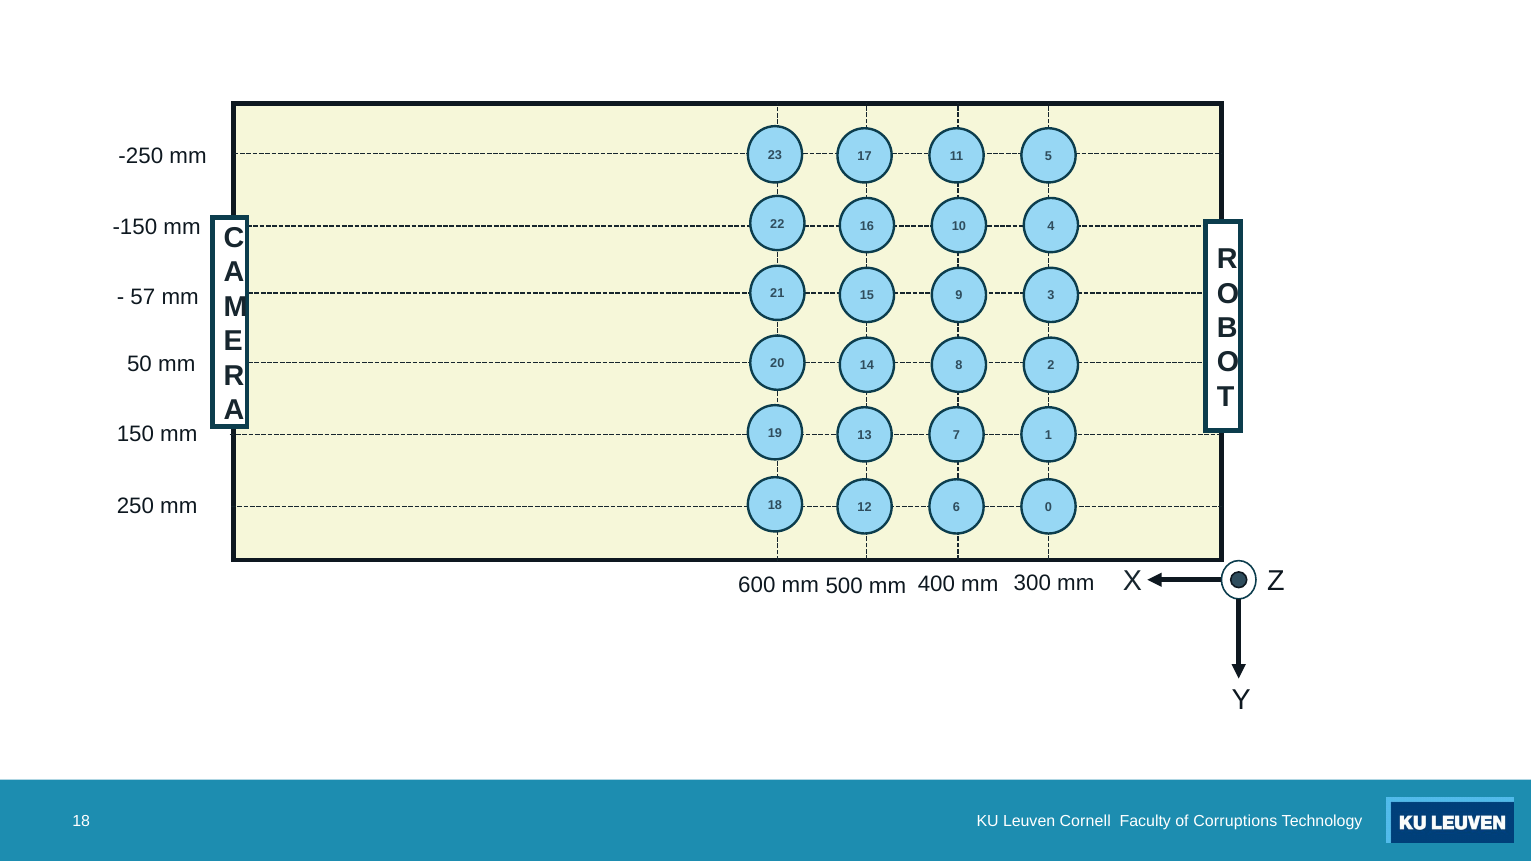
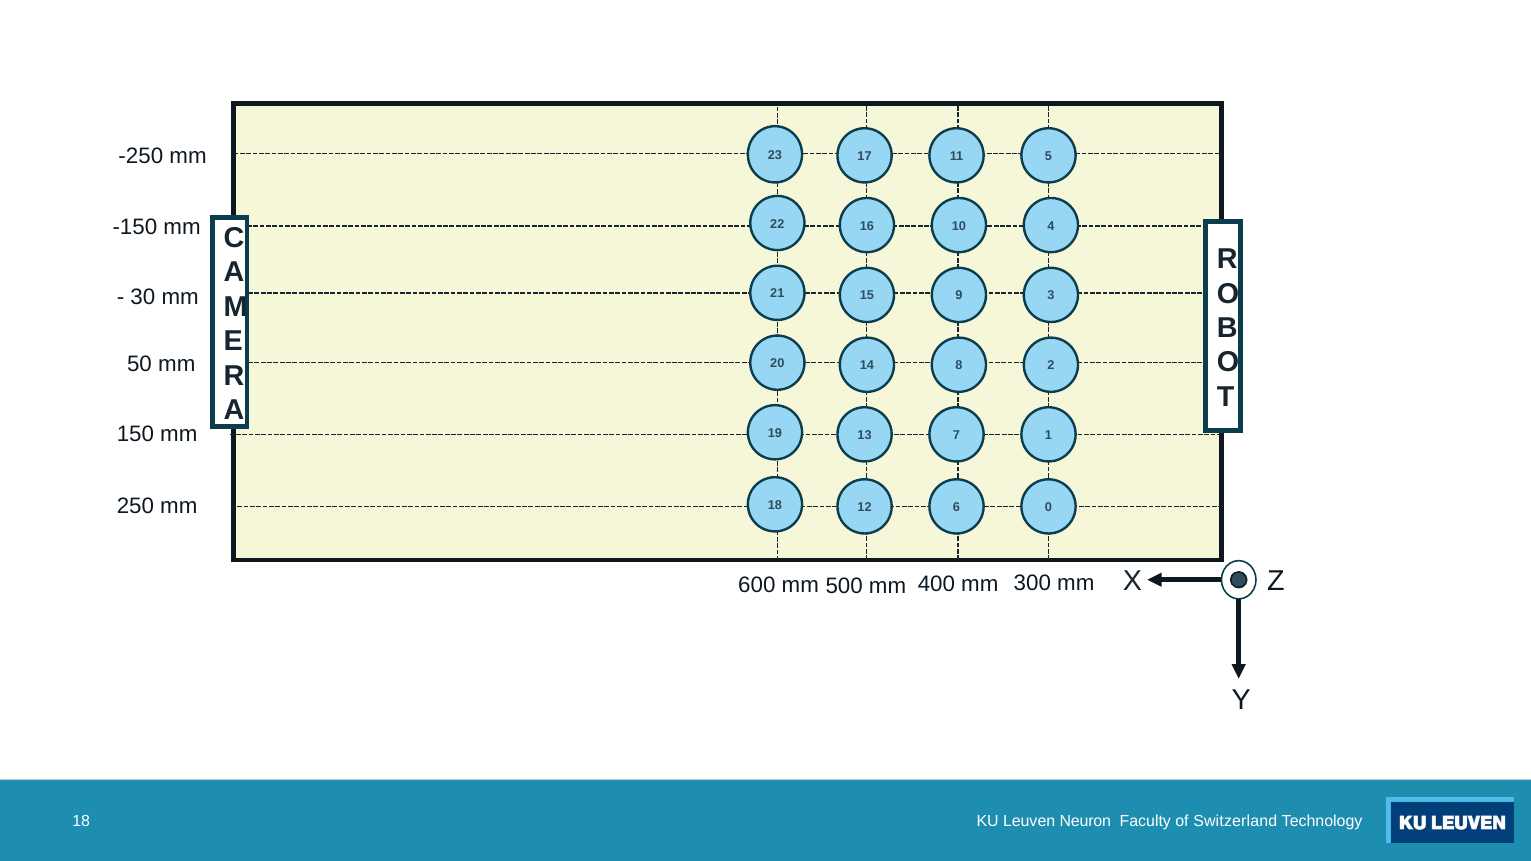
57: 57 -> 30
Cornell: Cornell -> Neuron
Corruptions: Corruptions -> Switzerland
